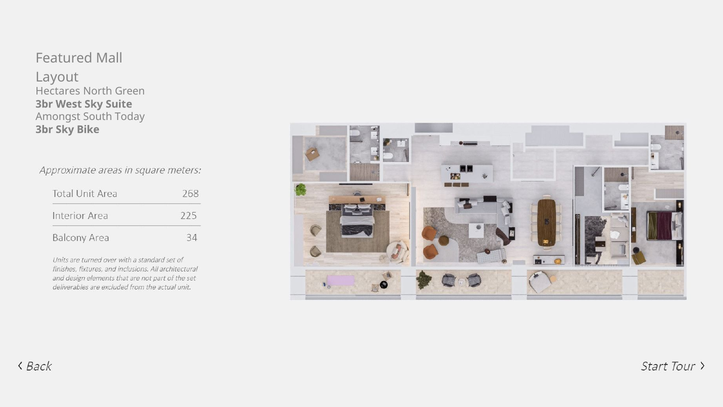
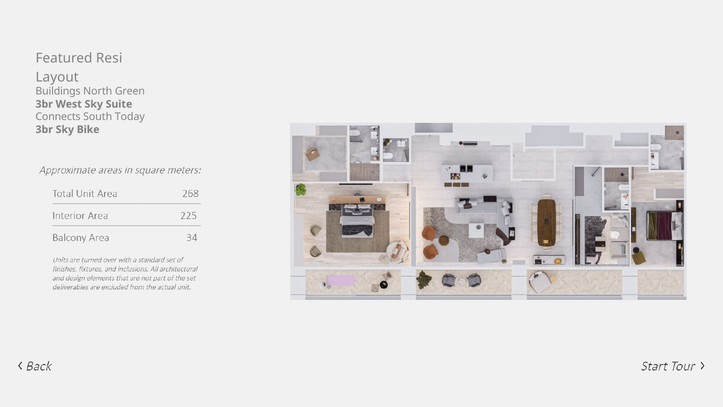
Mall: Mall -> Resi
Hectares: Hectares -> Buildings
Amongst: Amongst -> Connects
